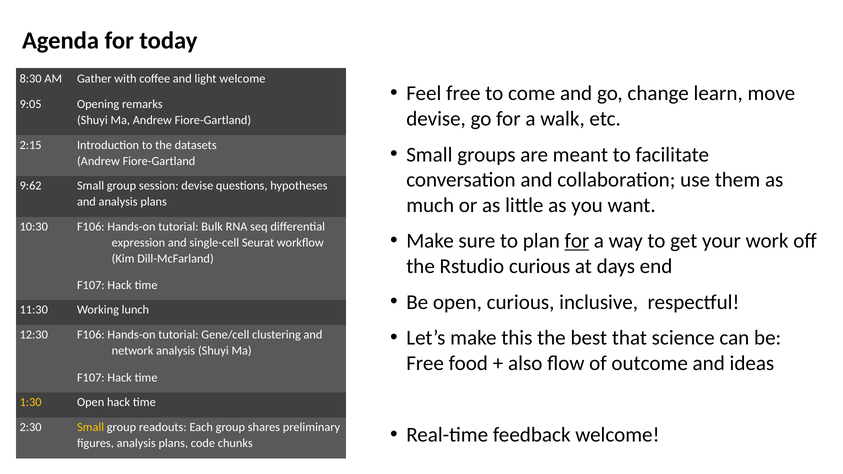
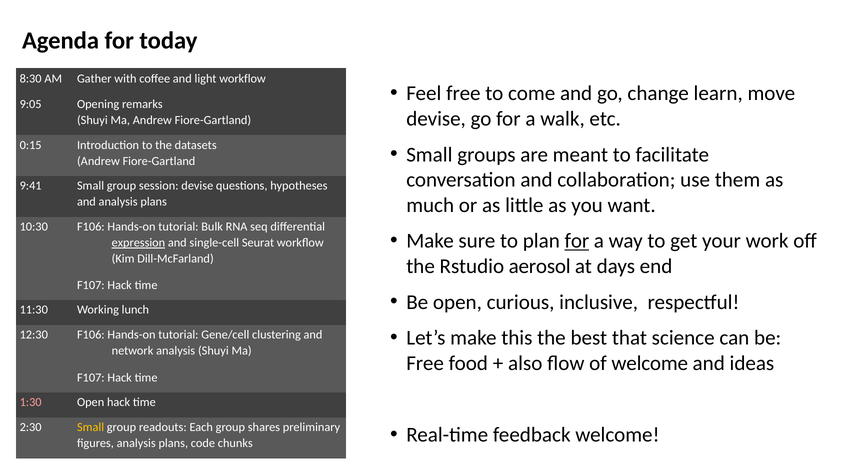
light welcome: welcome -> workflow
2:15: 2:15 -> 0:15
9:62: 9:62 -> 9:41
expression underline: none -> present
Rstudio curious: curious -> aerosol
of outcome: outcome -> welcome
1:30 colour: yellow -> pink
